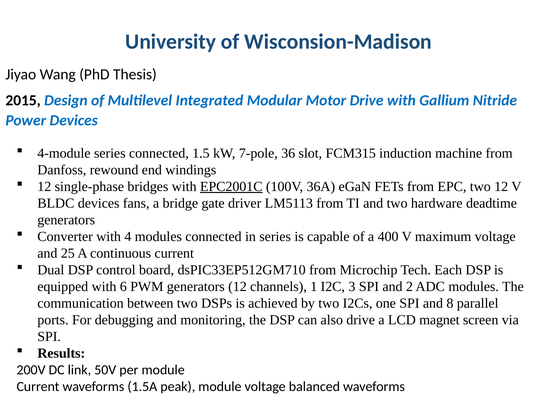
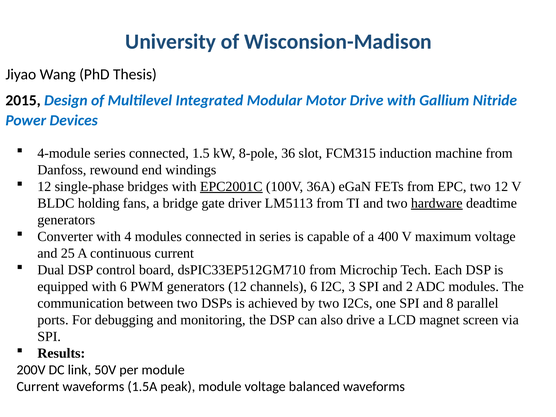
7-pole: 7-pole -> 8-pole
BLDC devices: devices -> holding
hardware underline: none -> present
channels 1: 1 -> 6
